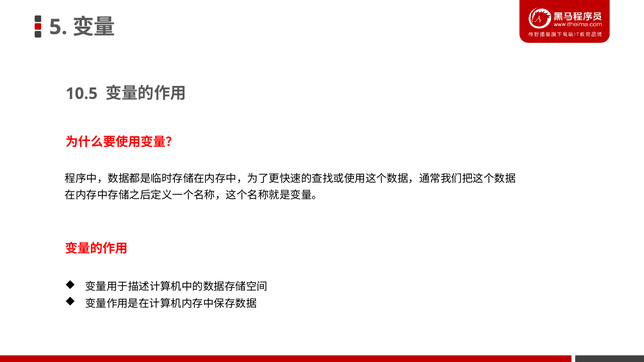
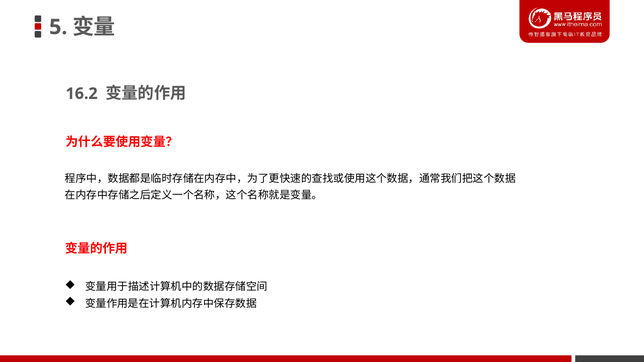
10.5: 10.5 -> 16.2
